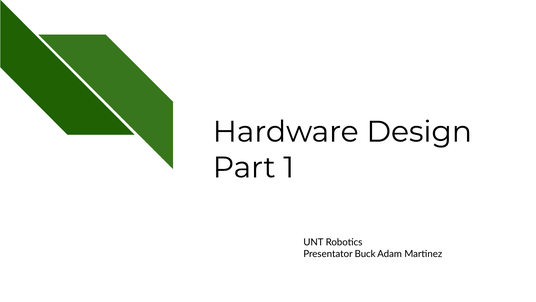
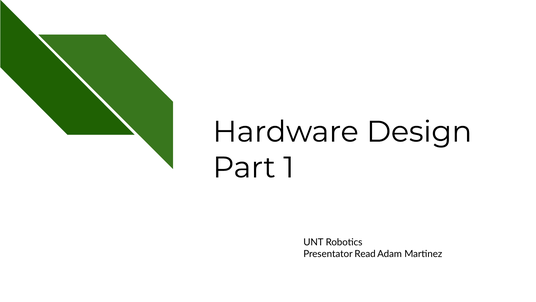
Buck: Buck -> Read
